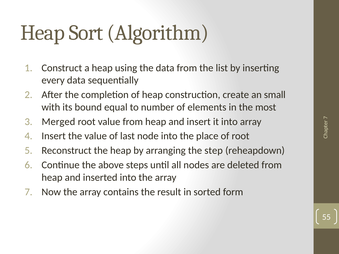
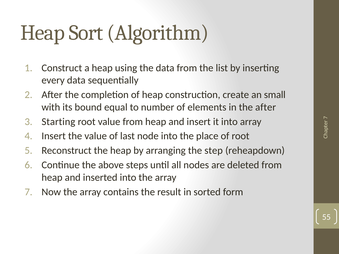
the most: most -> after
Merged: Merged -> Starting
